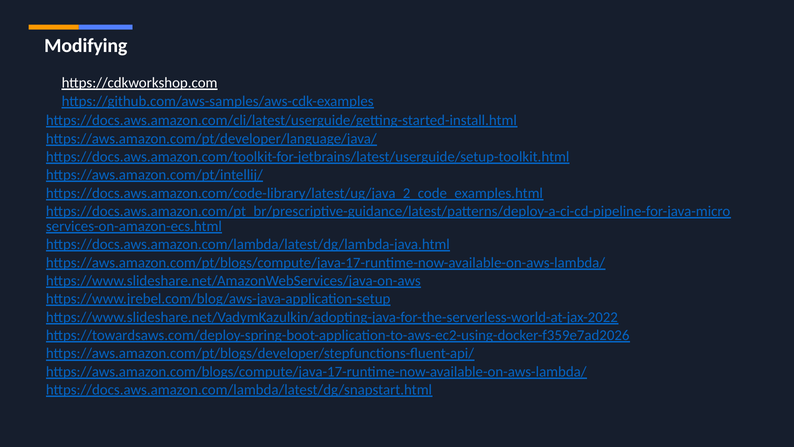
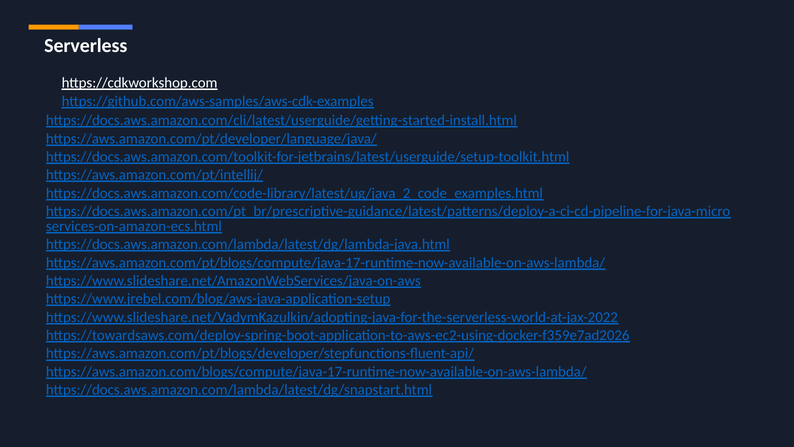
Modifying: Modifying -> Serverless
